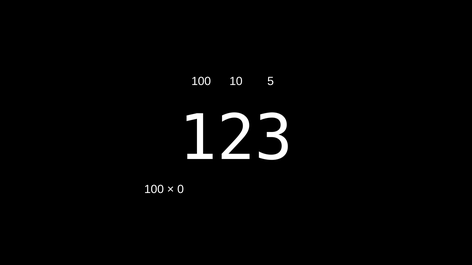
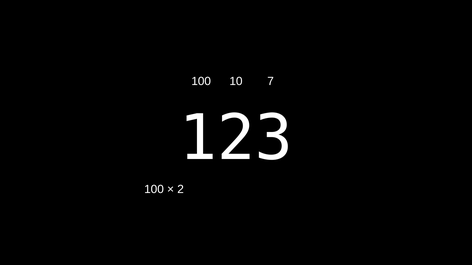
5: 5 -> 7
0: 0 -> 2
